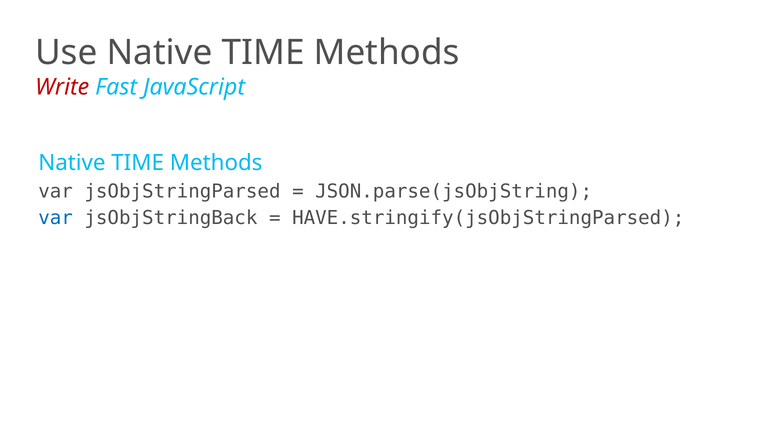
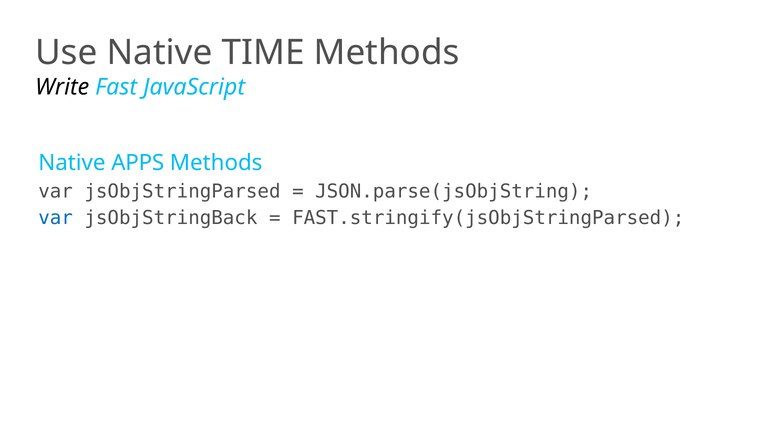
Write colour: red -> black
TIME at (138, 163): TIME -> APPS
HAVE.stringify(jsObjStringParsed: HAVE.stringify(jsObjStringParsed -> FAST.stringify(jsObjStringParsed
